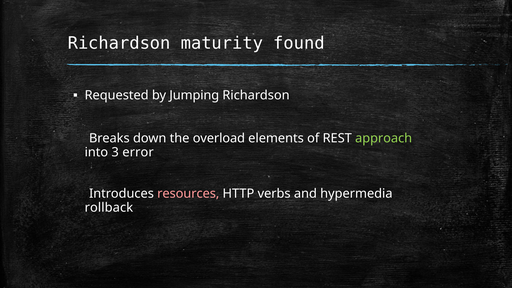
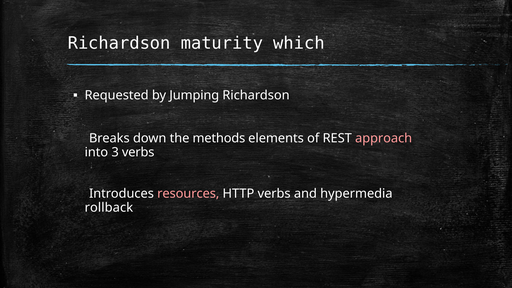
found: found -> which
overload: overload -> methods
approach colour: light green -> pink
3 error: error -> verbs
